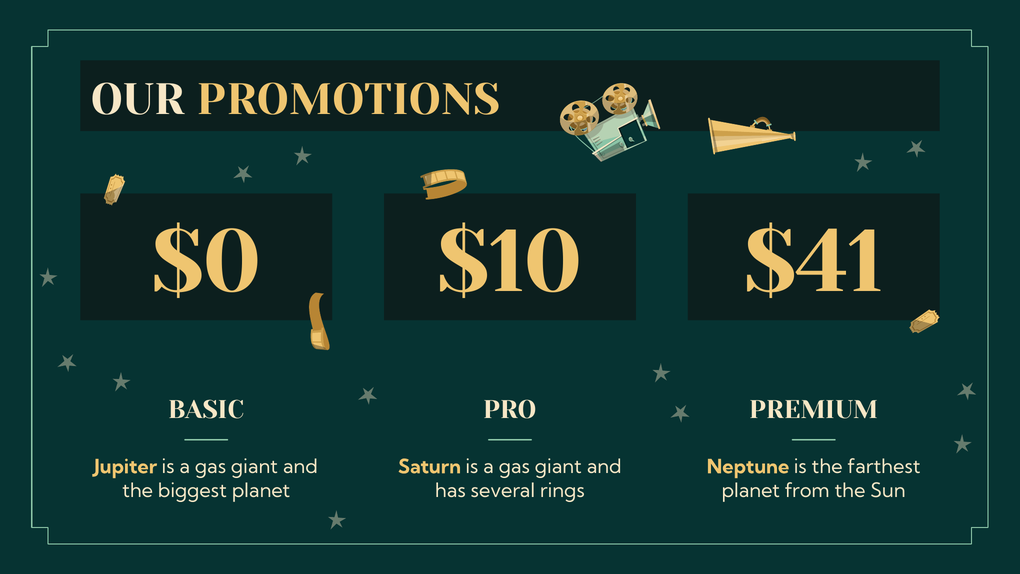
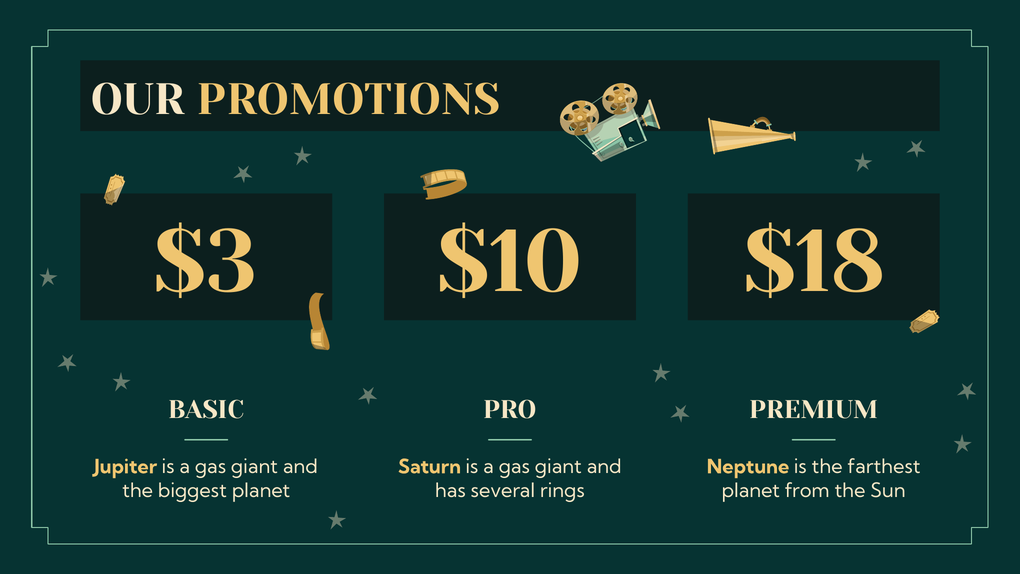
$0: $0 -> $3
$41: $41 -> $18
